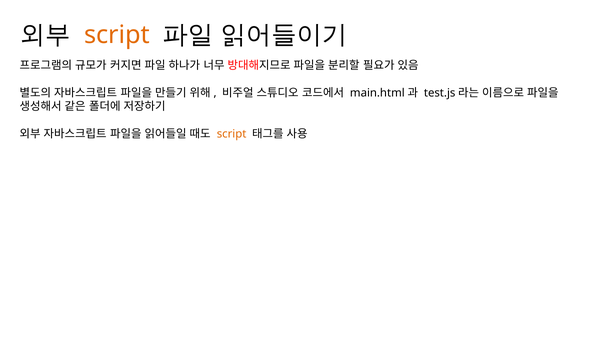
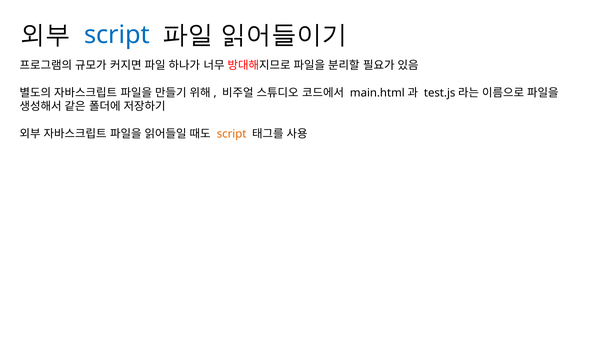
script at (117, 35) colour: orange -> blue
